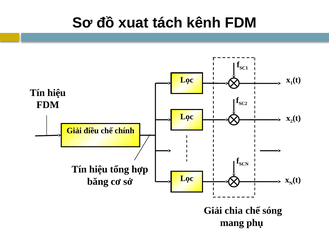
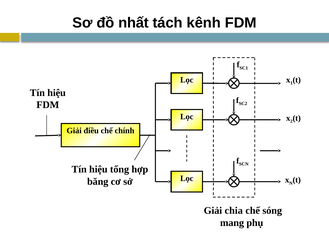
xuat: xuat -> nhất
